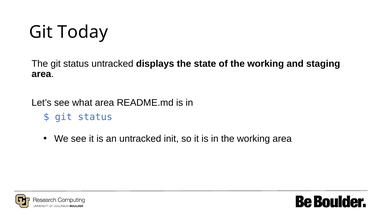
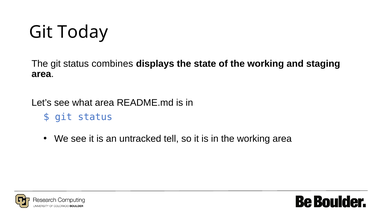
status untracked: untracked -> combines
init: init -> tell
